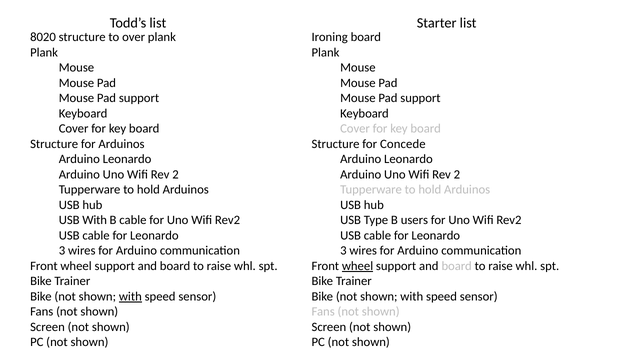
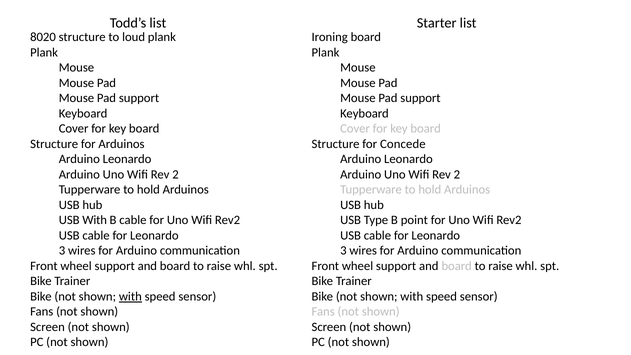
over: over -> loud
users: users -> point
wheel at (358, 266) underline: present -> none
